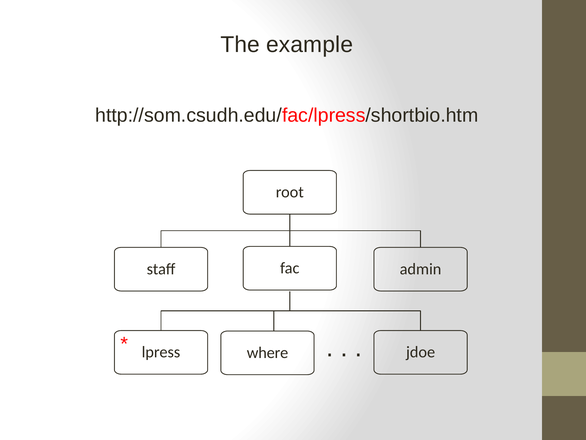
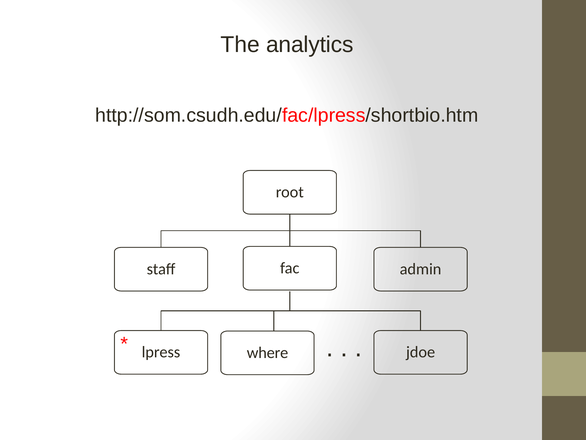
example: example -> analytics
